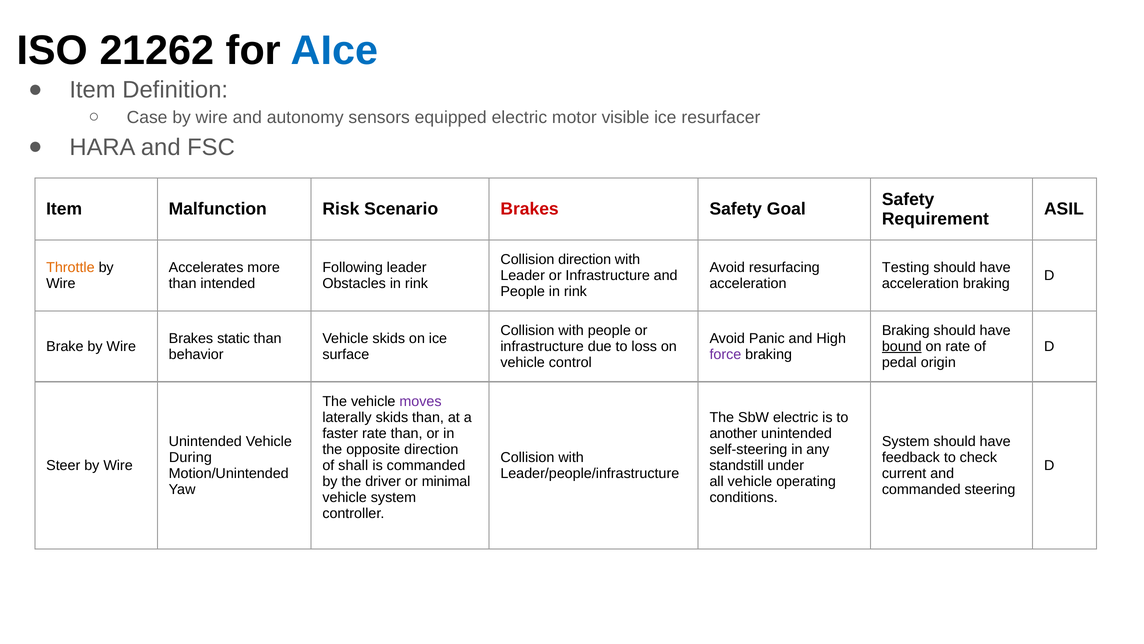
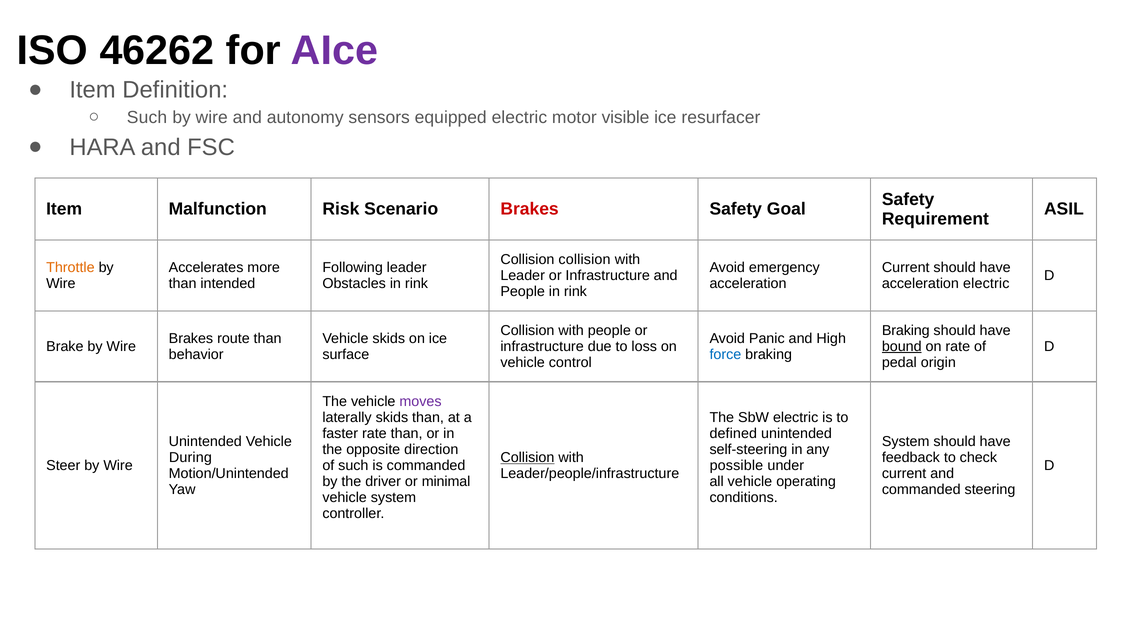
21262: 21262 -> 46262
AIce colour: blue -> purple
Case at (147, 118): Case -> Such
Collision direction: direction -> collision
resurfacing: resurfacing -> emergency
Testing at (906, 267): Testing -> Current
acceleration braking: braking -> electric
static: static -> route
force colour: purple -> blue
another: another -> defined
Collision at (527, 457) underline: none -> present
of shall: shall -> such
standstill: standstill -> possible
